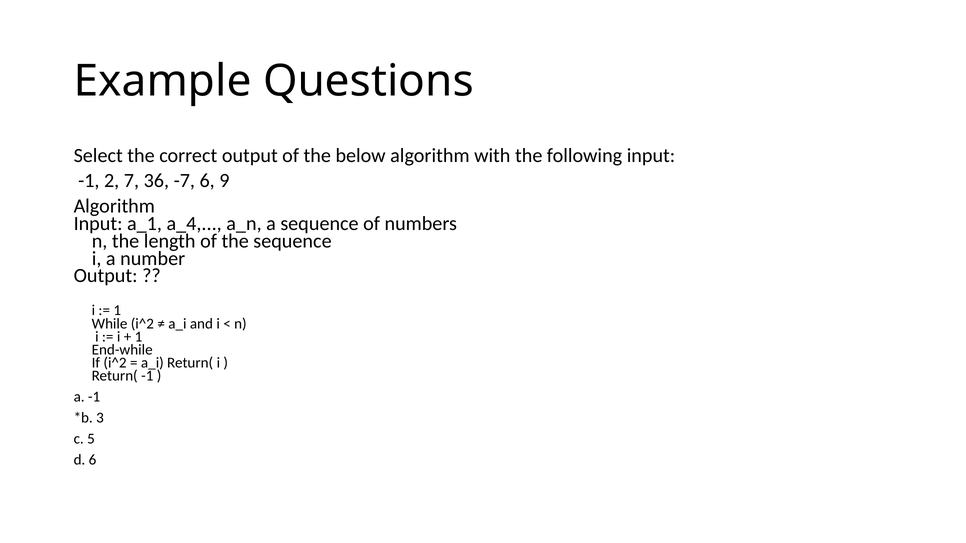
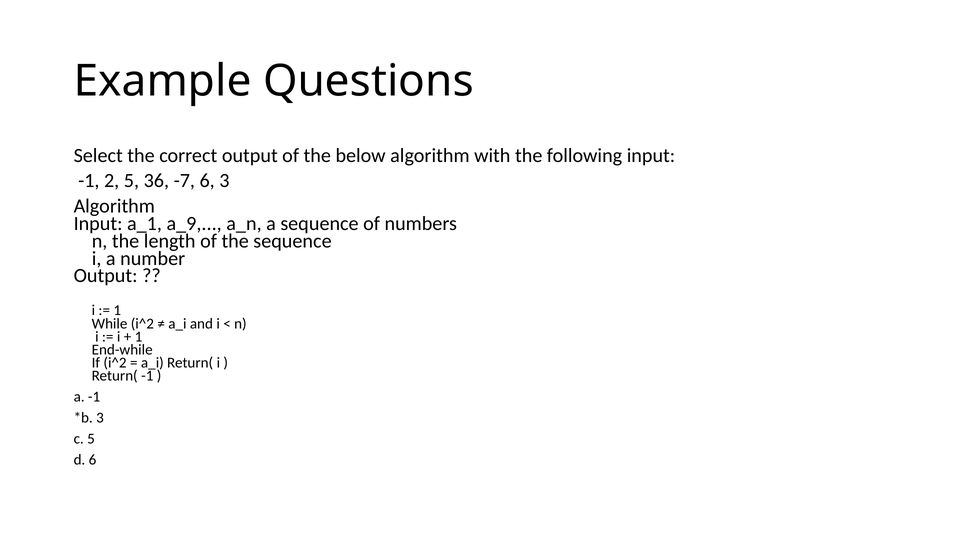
2 7: 7 -> 5
6 9: 9 -> 3
a_4: a_4 -> a_9
